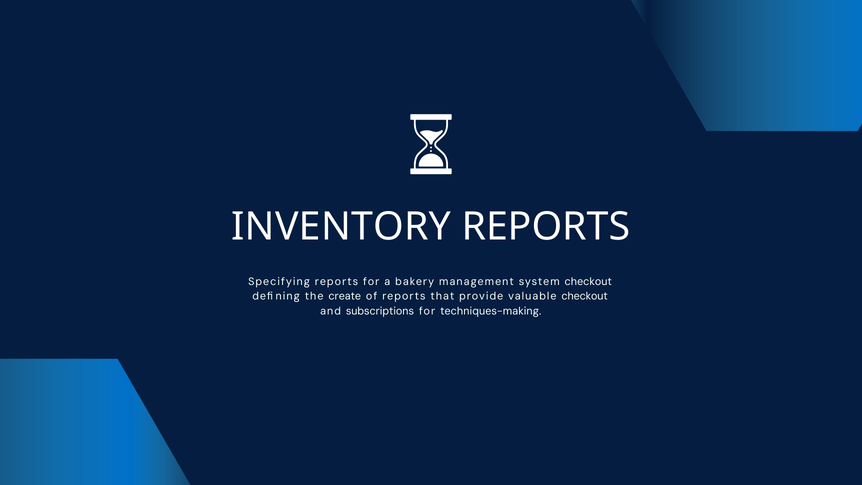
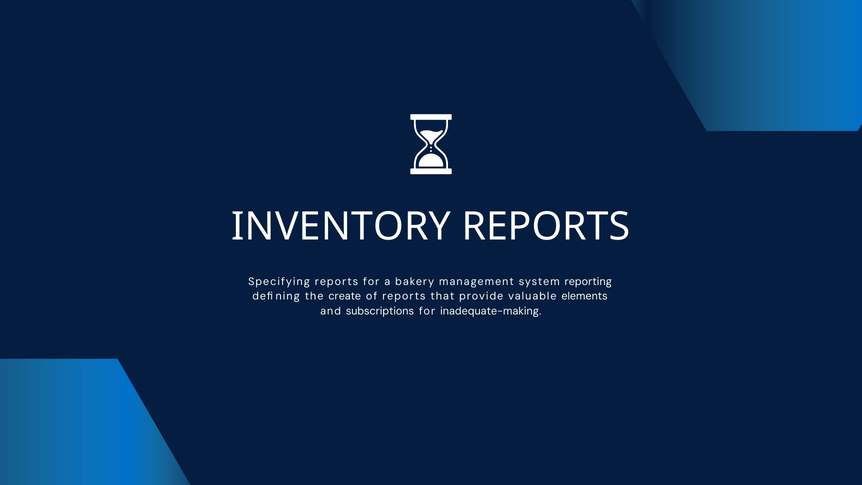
system checkout: checkout -> reporting
valuable checkout: checkout -> elements
techniques-making: techniques-making -> inadequate-making
